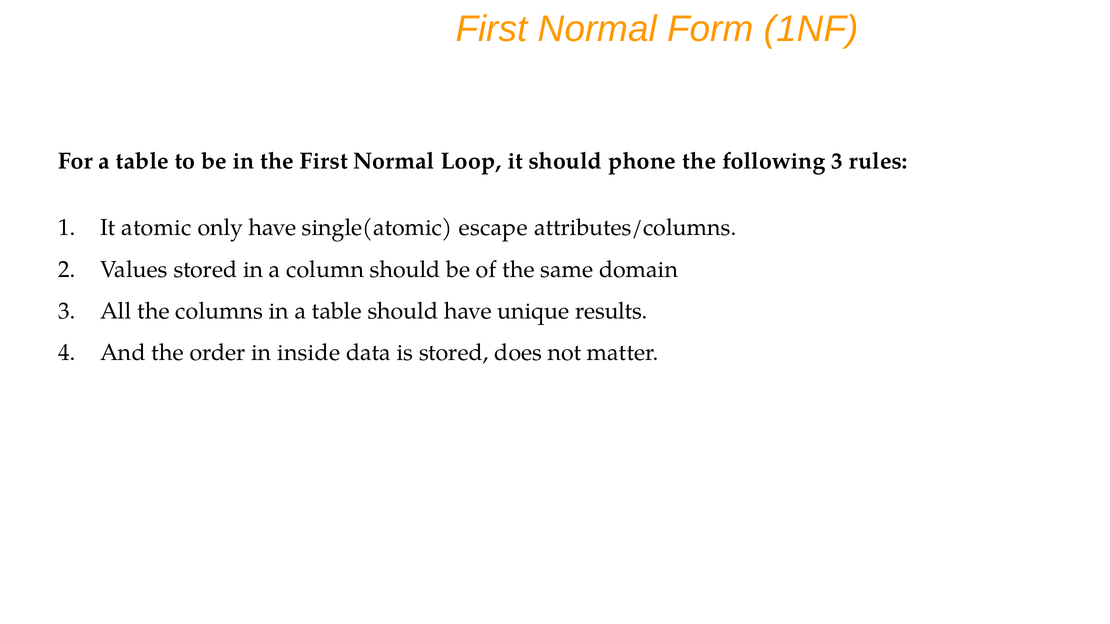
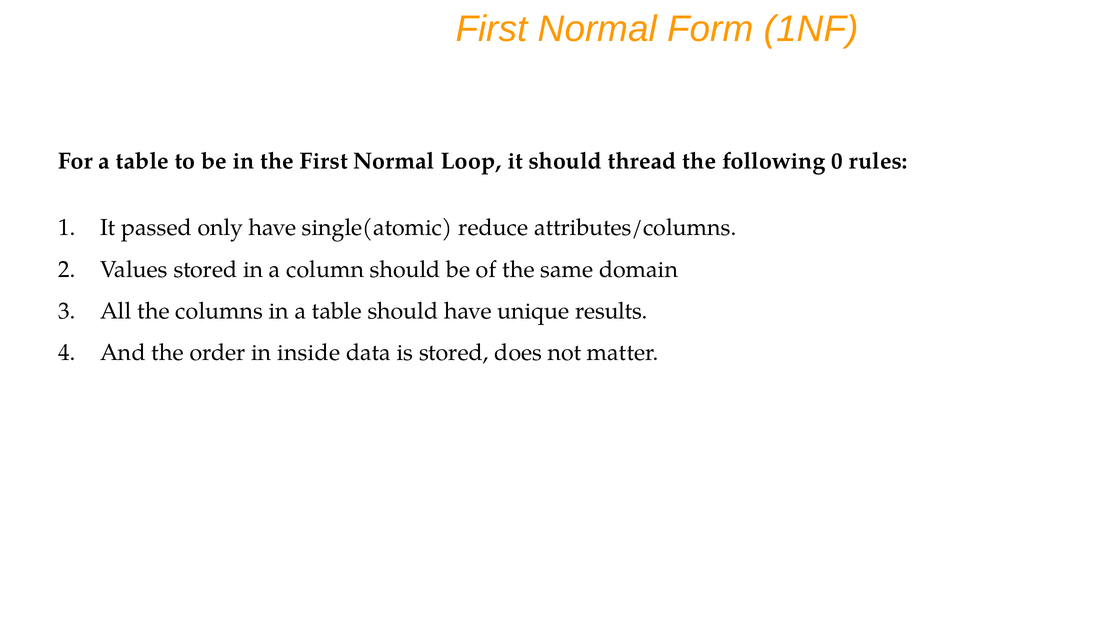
phone: phone -> thread
following 3: 3 -> 0
atomic: atomic -> passed
escape: escape -> reduce
